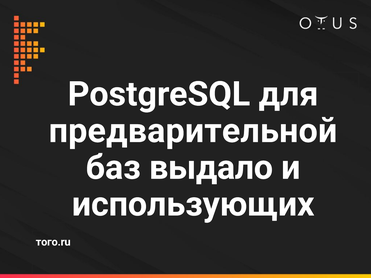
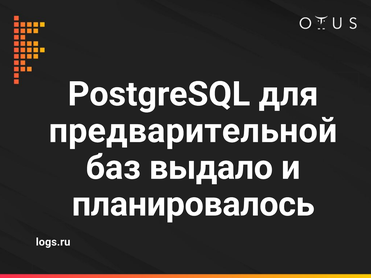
использующих: использующих -> планировалось
того.ru: того.ru -> logs.ru
